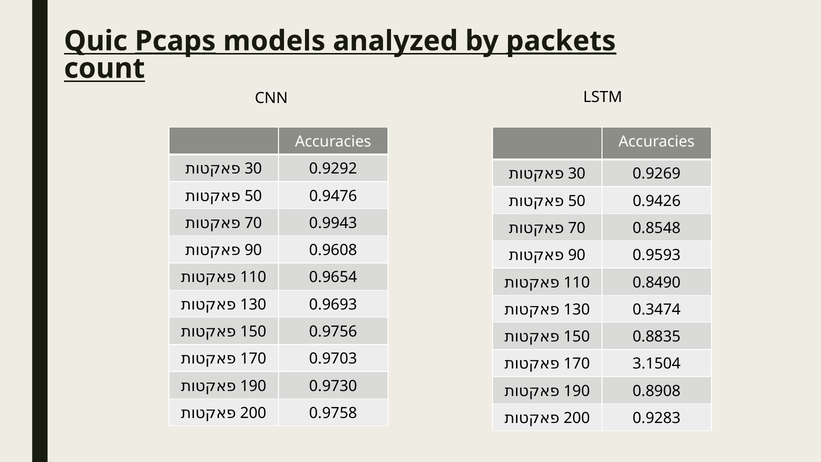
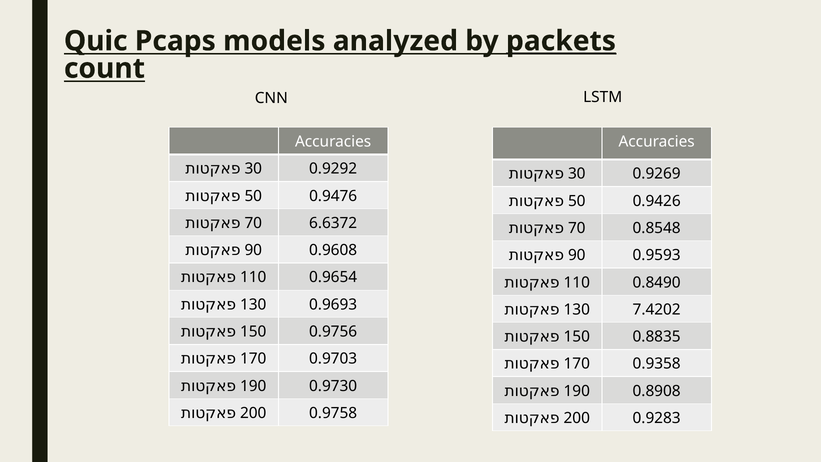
Pcaps underline: present -> none
0.9943: 0.9943 -> 6.6372
0.3474: 0.3474 -> 7.4202
3.1504: 3.1504 -> 0.9358
